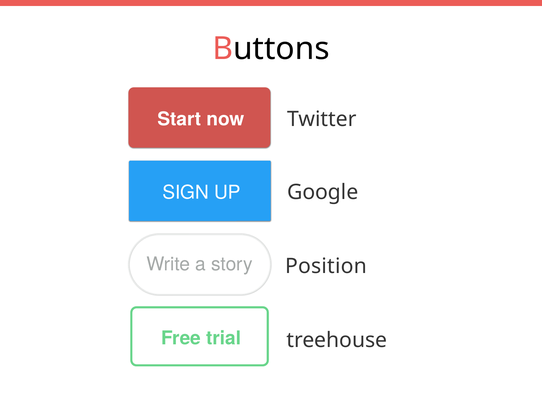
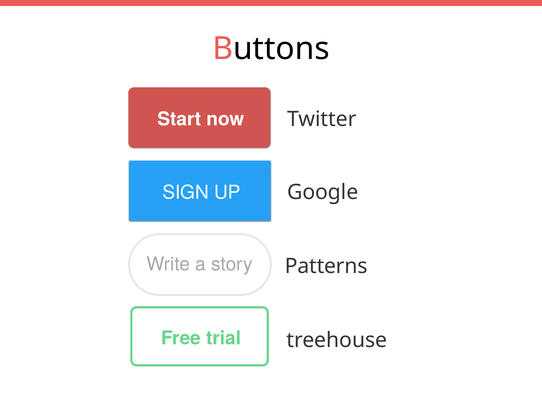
Position: Position -> Patterns
